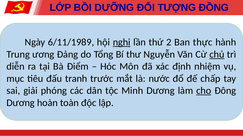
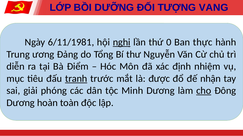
ĐỒNG: ĐỒNG -> VANG
6/11/1989: 6/11/1989 -> 6/11/1981
2: 2 -> 0
chủ underline: present -> none
tranh underline: none -> present
nước: nước -> được
chấp: chấp -> nhận
